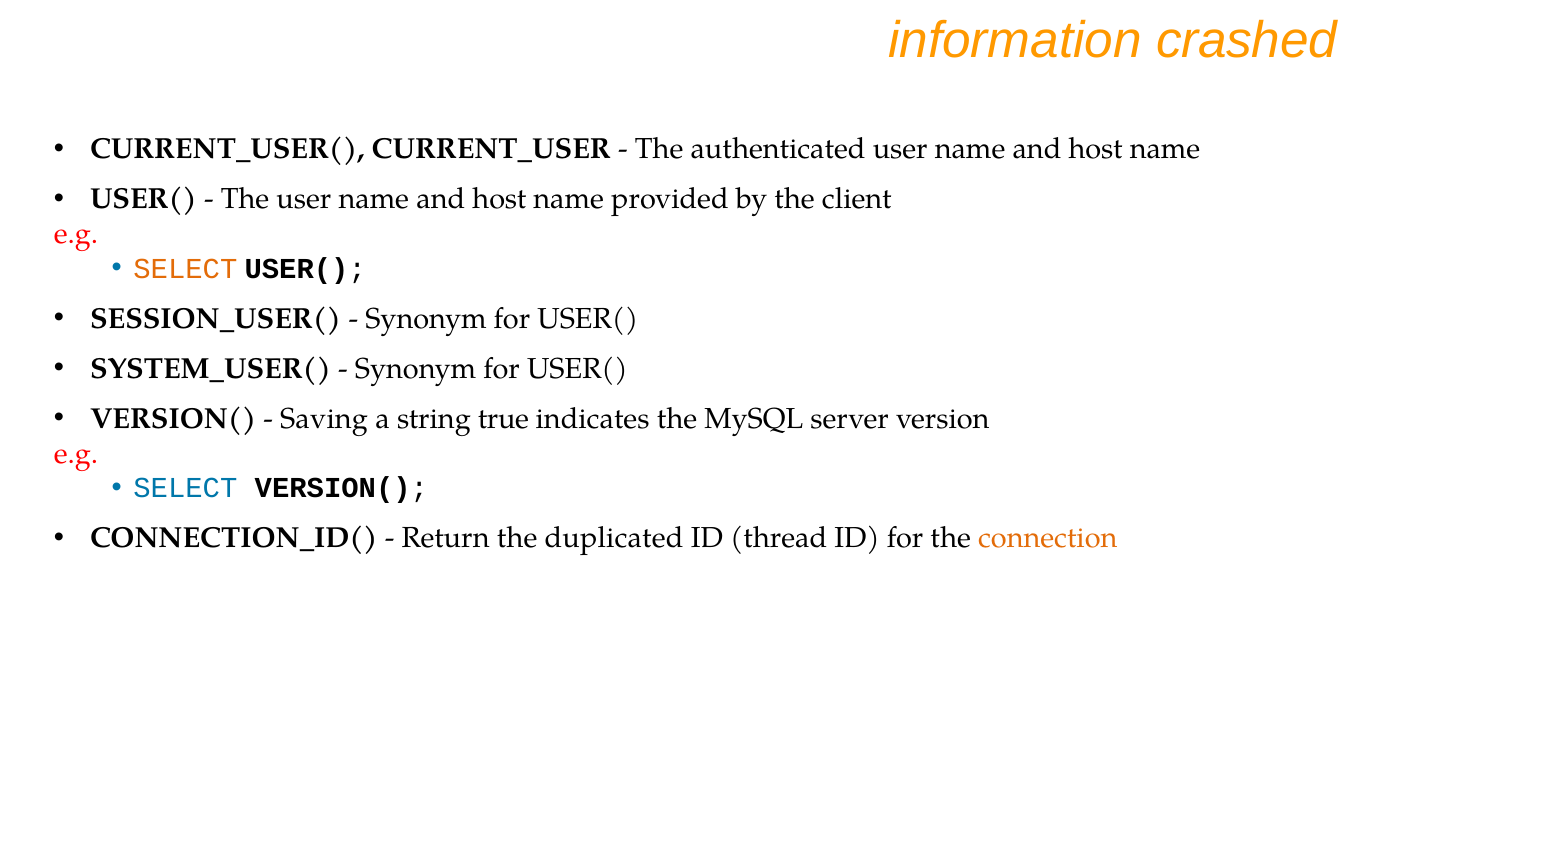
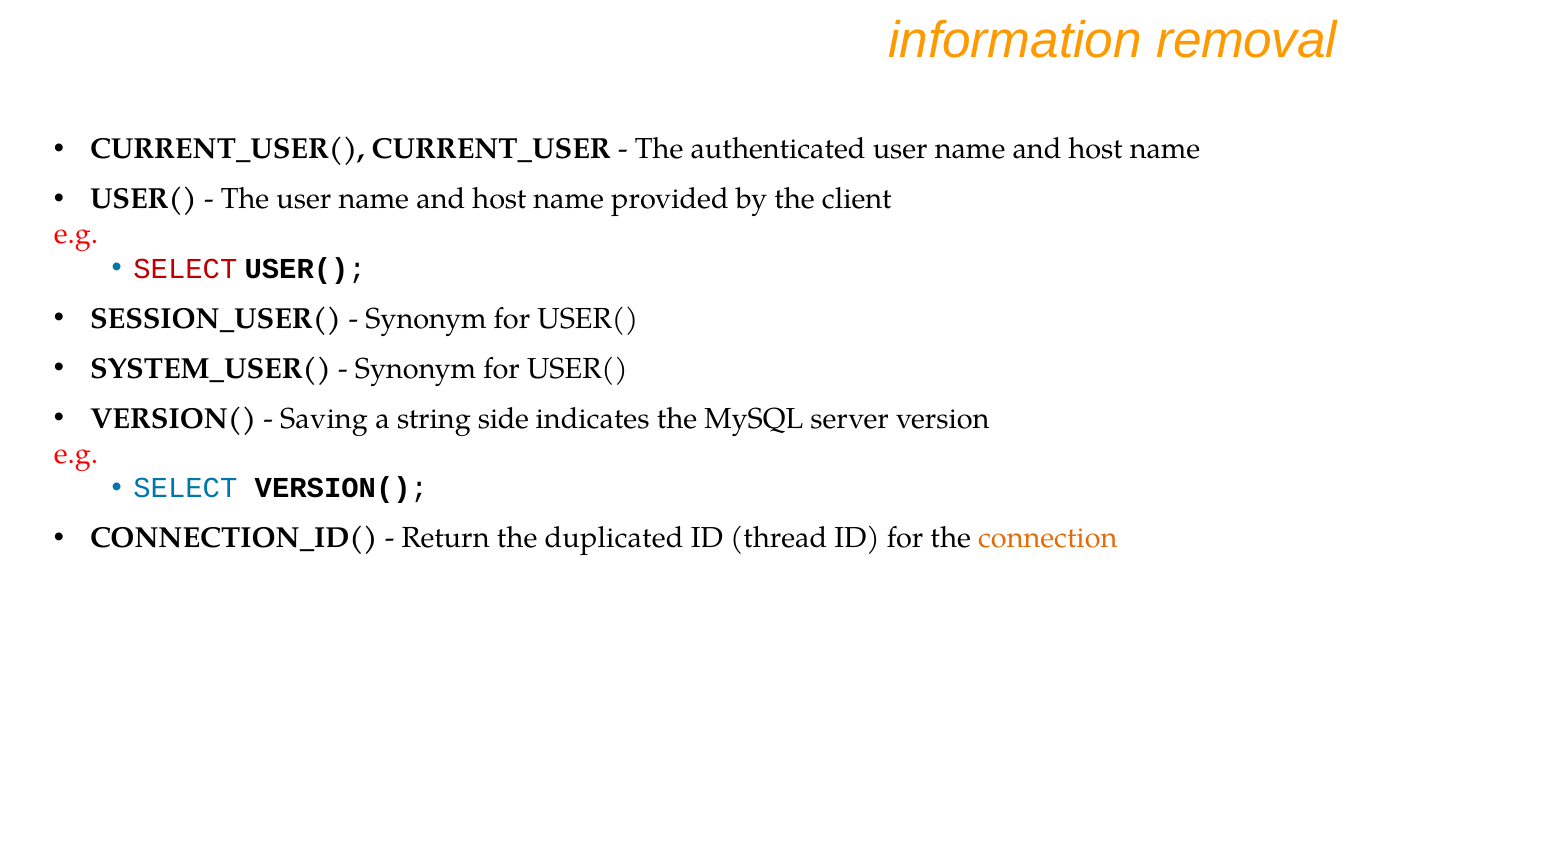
crashed: crashed -> removal
SELECT at (185, 269) colour: orange -> red
true: true -> side
